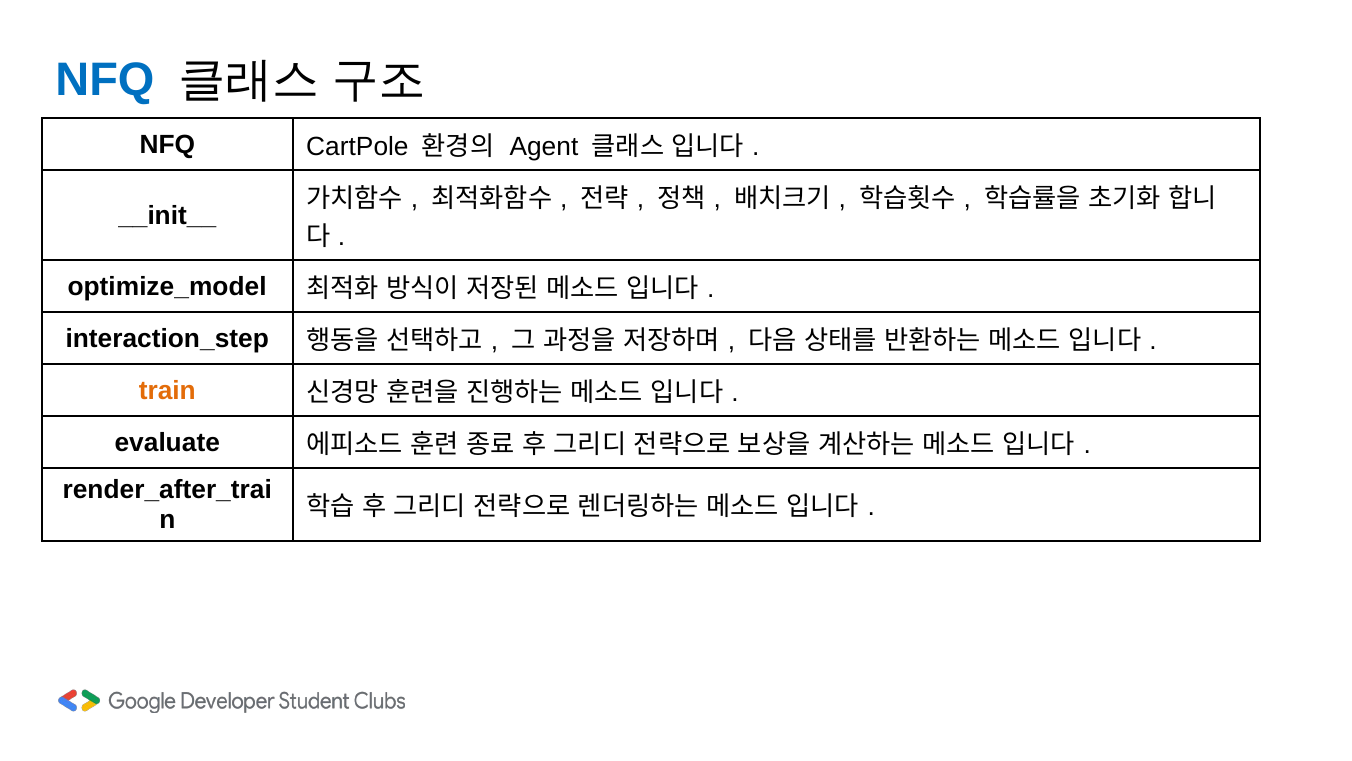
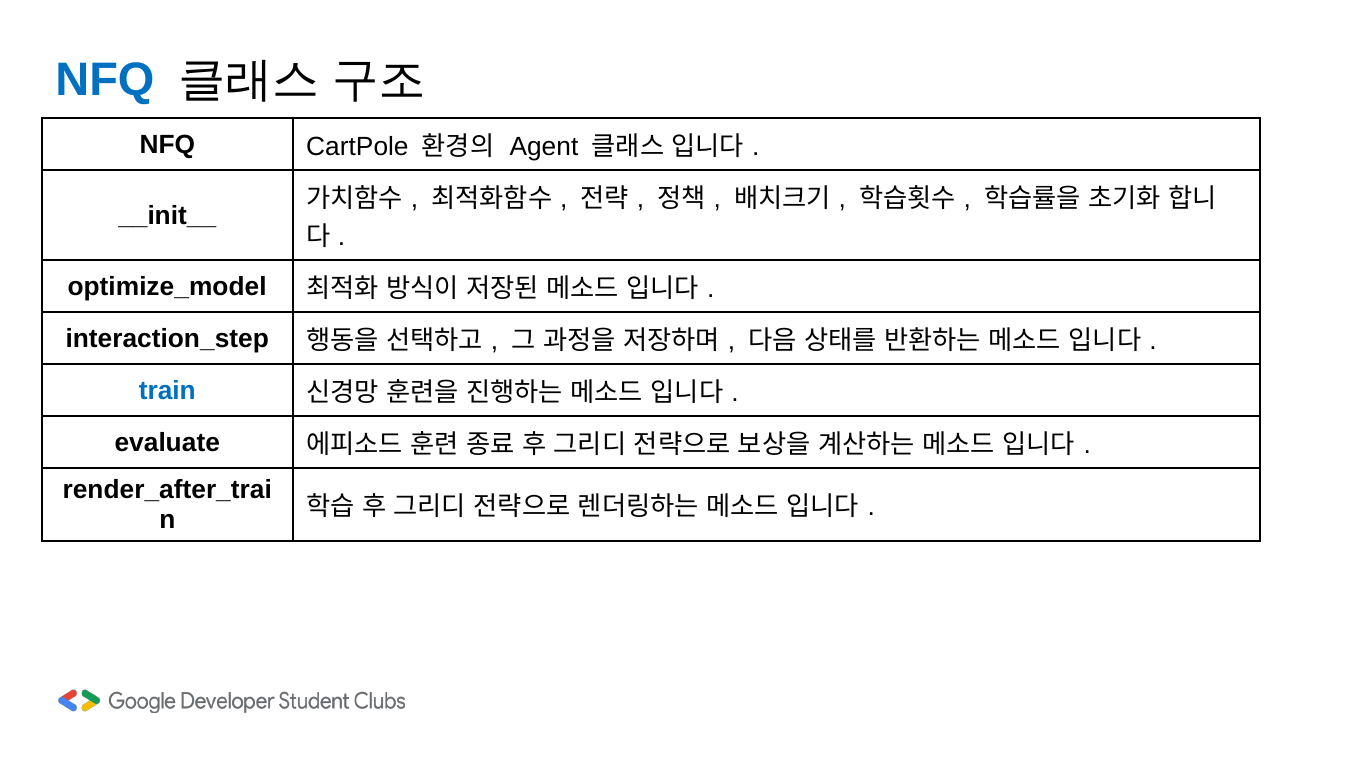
train colour: orange -> blue
